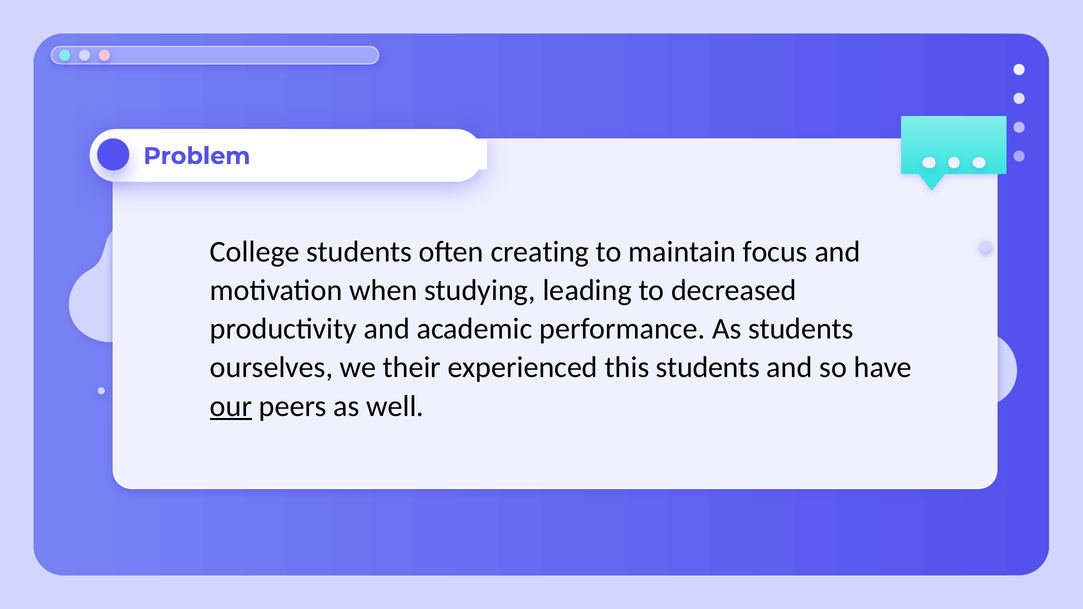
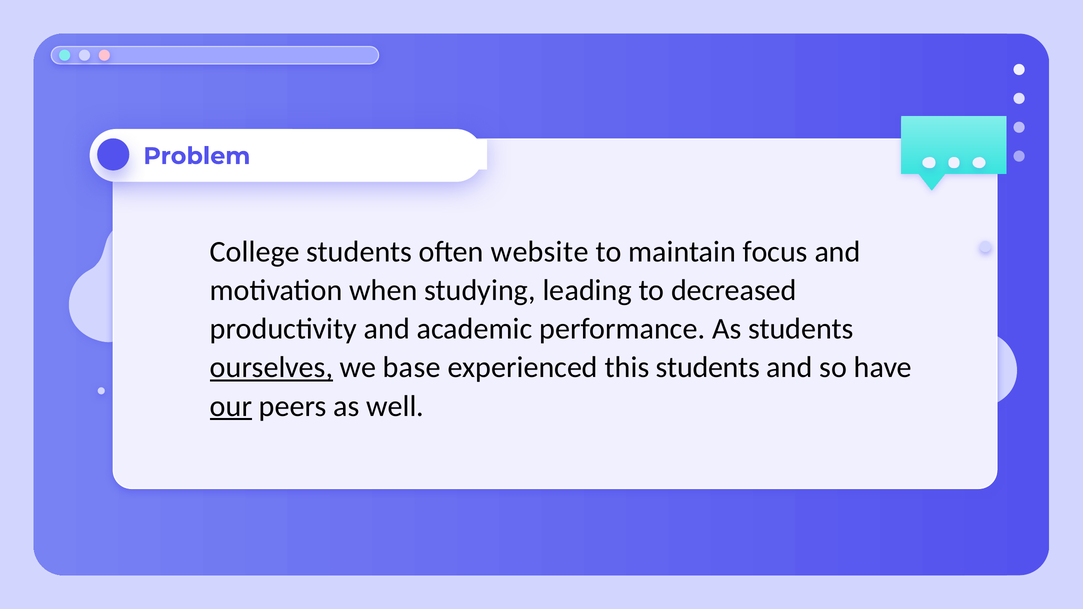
creating: creating -> website
ourselves underline: none -> present
their: their -> base
